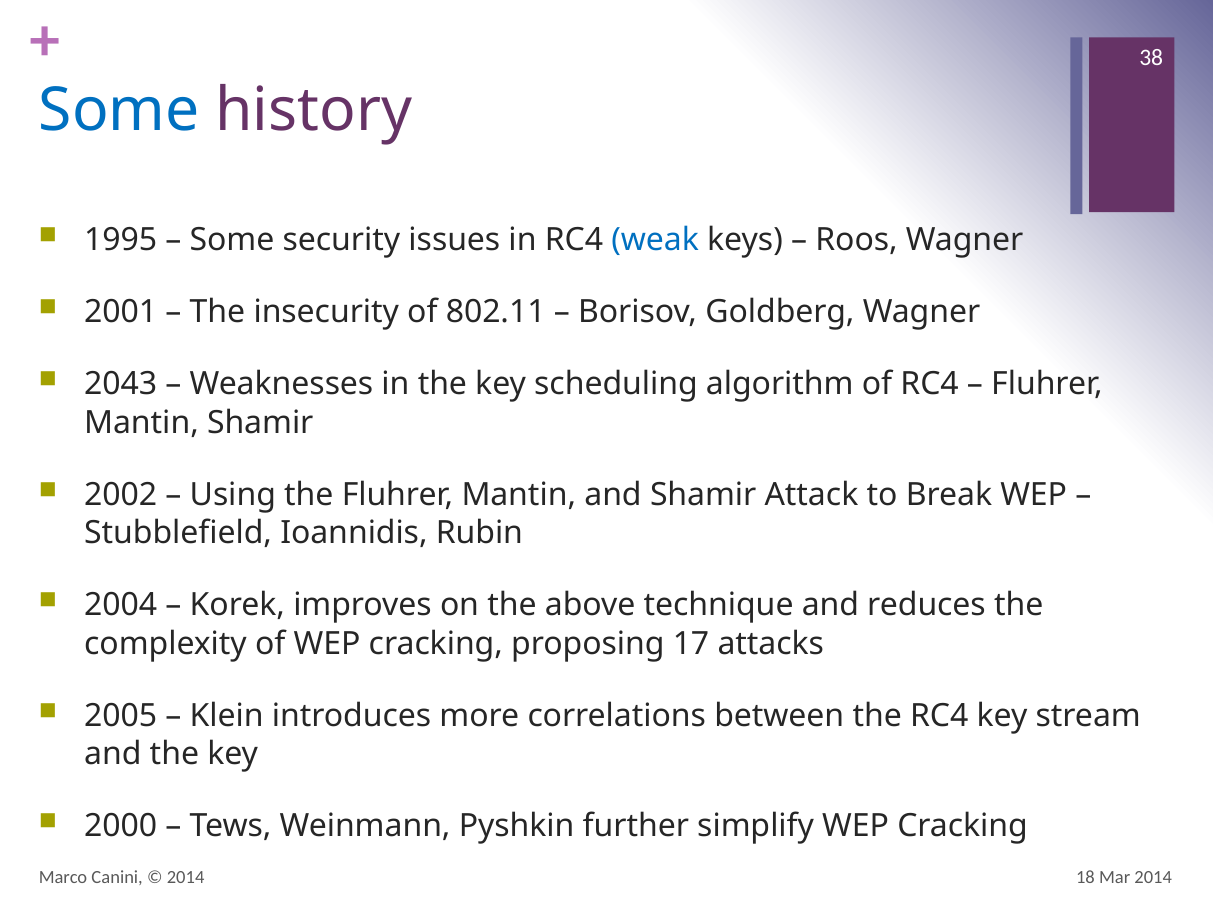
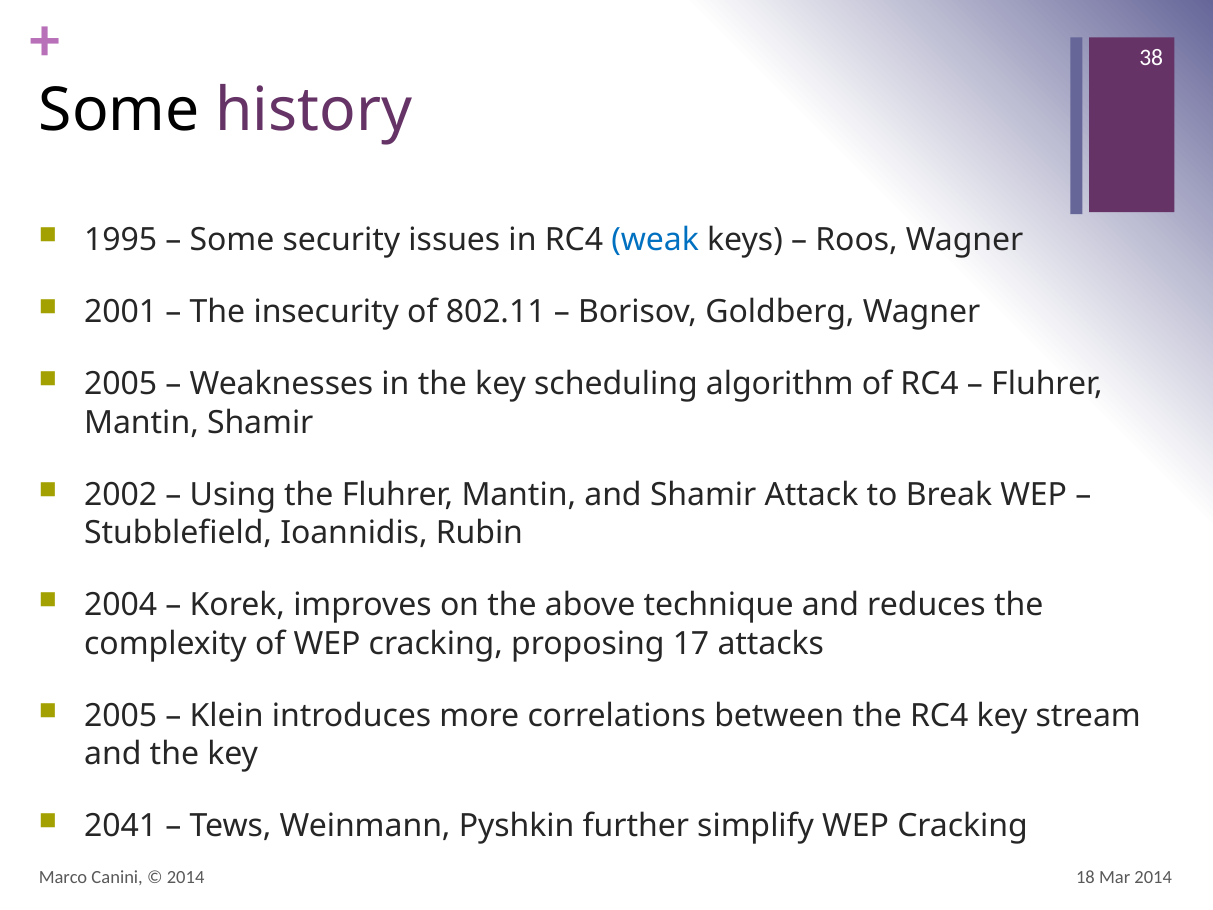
Some at (119, 111) colour: blue -> black
2043 at (121, 384): 2043 -> 2005
2000: 2000 -> 2041
